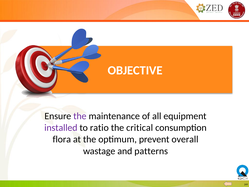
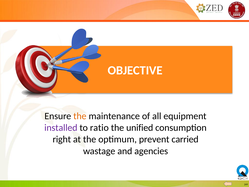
the at (80, 116) colour: purple -> orange
critical: critical -> unified
flora: flora -> right
overall: overall -> carried
patterns: patterns -> agencies
